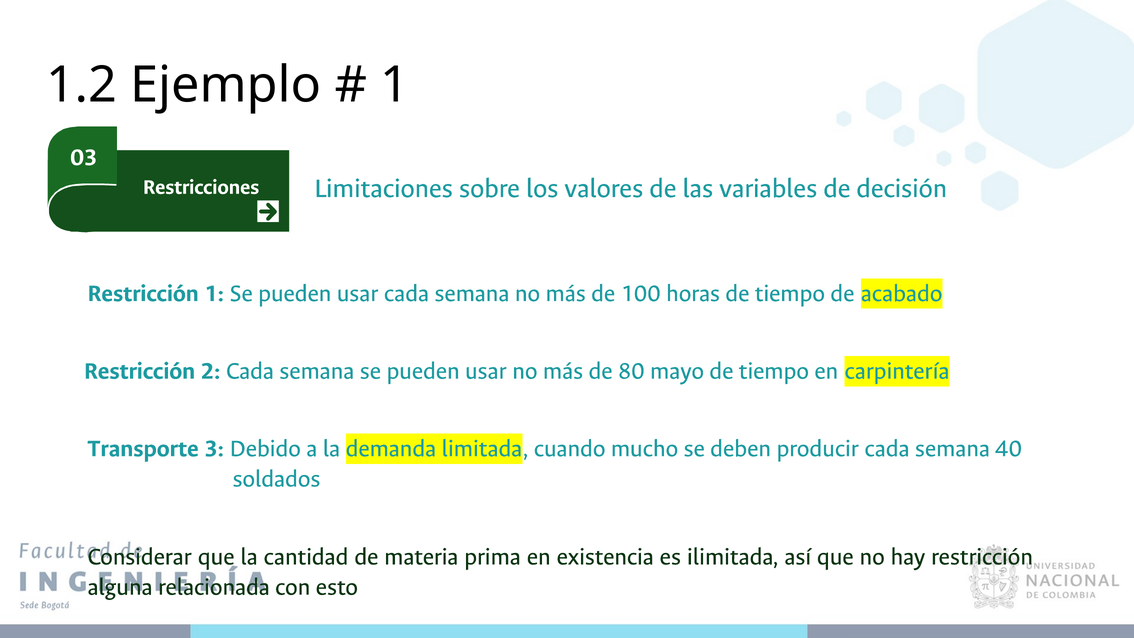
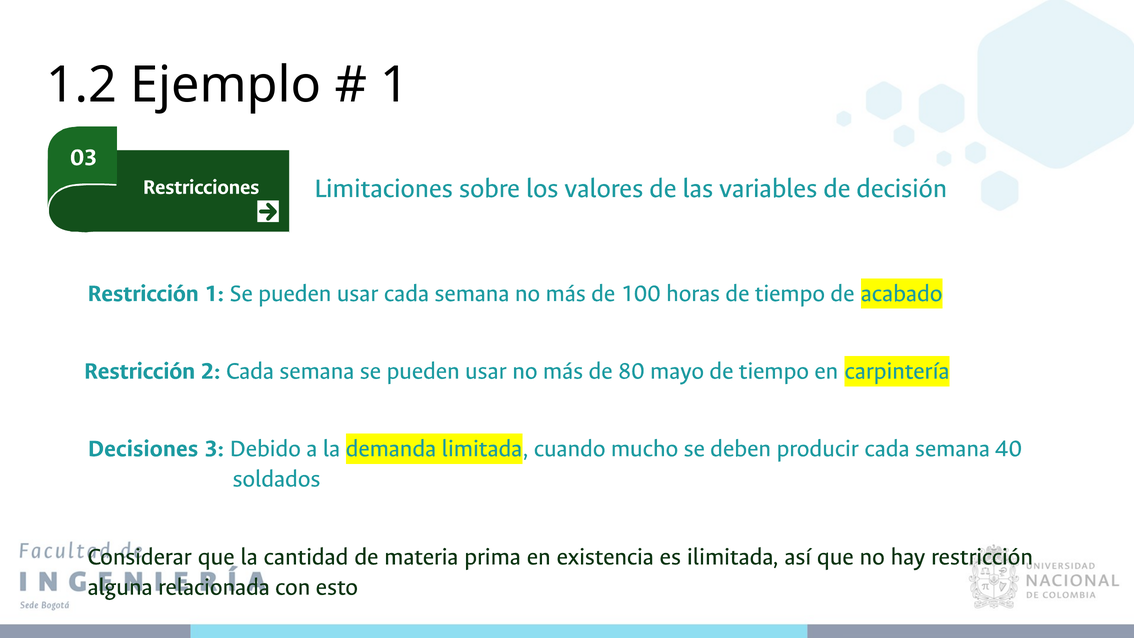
Transporte: Transporte -> Decisiones
